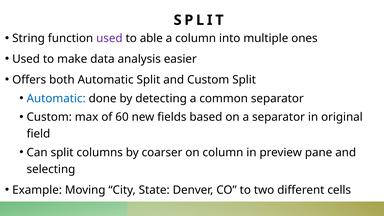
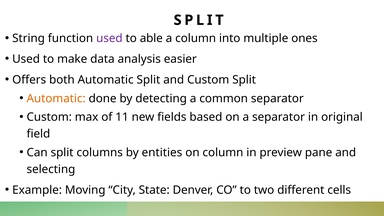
Automatic at (56, 98) colour: blue -> orange
60: 60 -> 11
coarser: coarser -> entities
